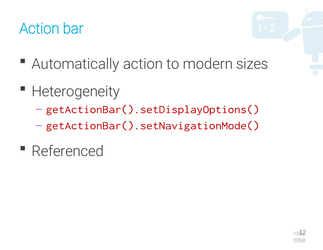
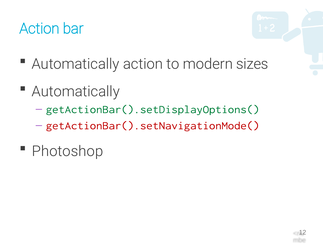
Heterogeneity at (76, 91): Heterogeneity -> Automatically
getActionBar().setDisplayOptions( colour: red -> green
Referenced: Referenced -> Photoshop
